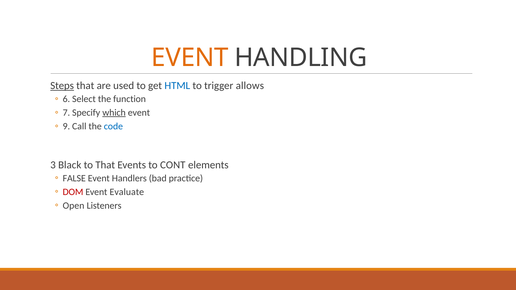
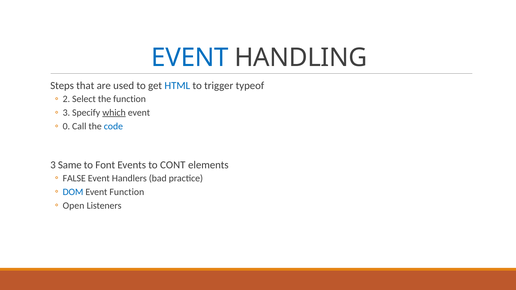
EVENT at (190, 58) colour: orange -> blue
Steps underline: present -> none
allows: allows -> typeof
6: 6 -> 2
7 at (66, 113): 7 -> 3
9: 9 -> 0
Black: Black -> Same
to That: That -> Font
DOM colour: red -> blue
Event Evaluate: Evaluate -> Function
